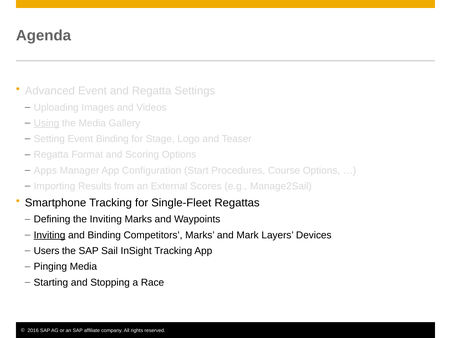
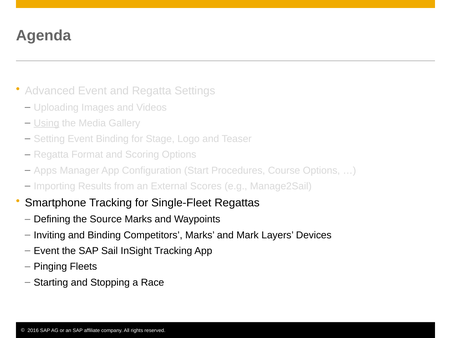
the Inviting: Inviting -> Source
Inviting at (50, 235) underline: present -> none
Users at (47, 251): Users -> Event
Pinging Media: Media -> Fleets
